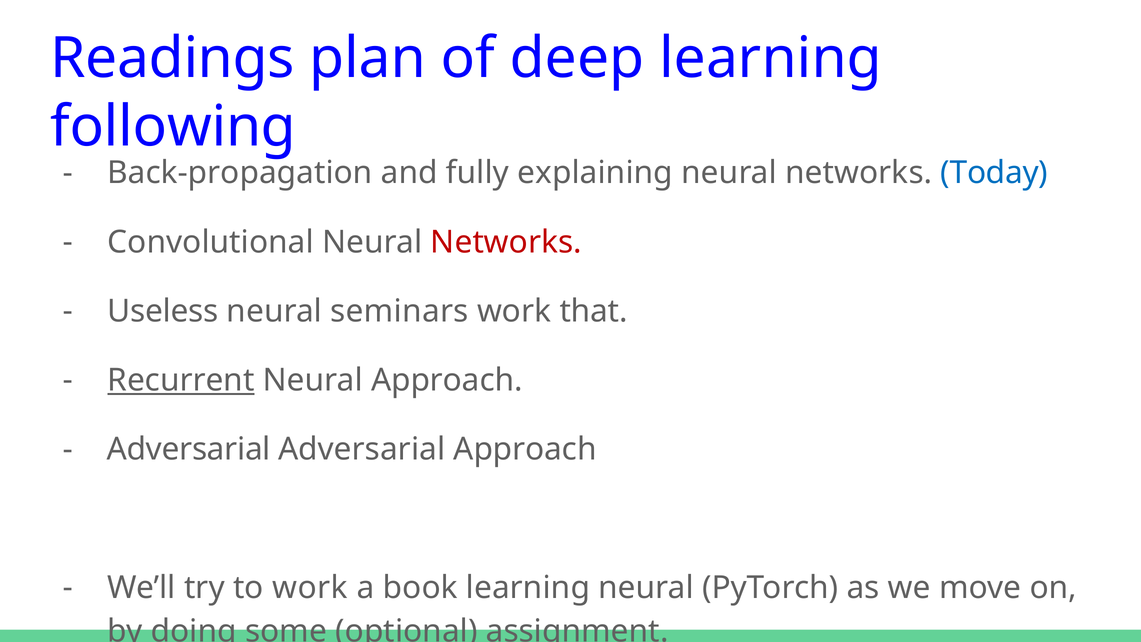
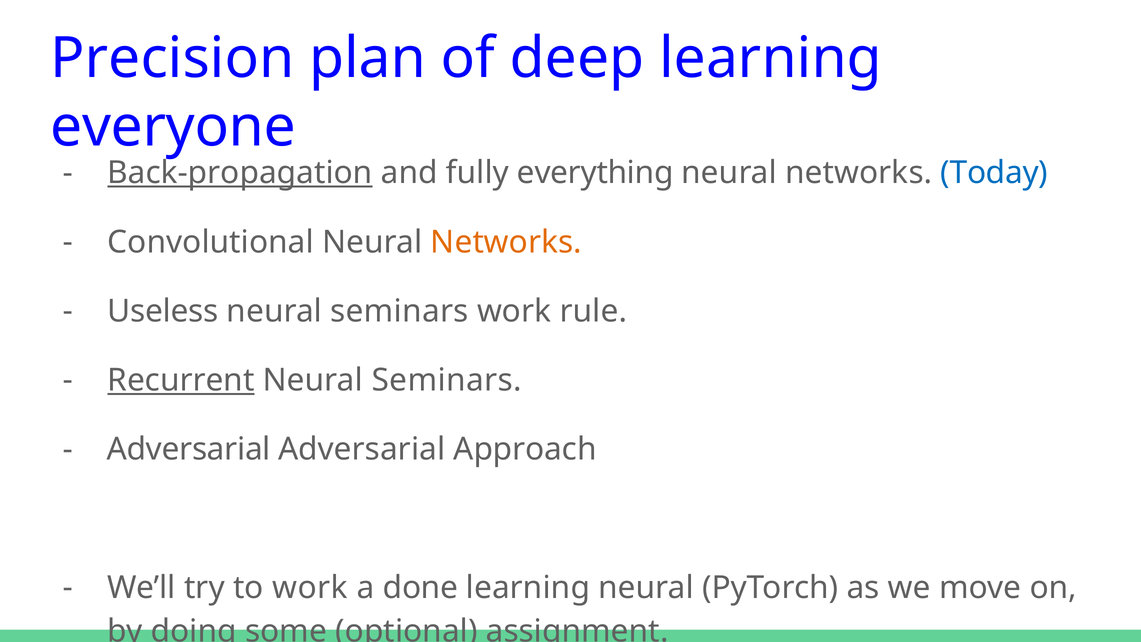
Readings: Readings -> Precision
following: following -> everyone
Back-propagation underline: none -> present
explaining: explaining -> everything
Networks at (506, 242) colour: red -> orange
that: that -> rule
Approach at (447, 380): Approach -> Seminars
book: book -> done
